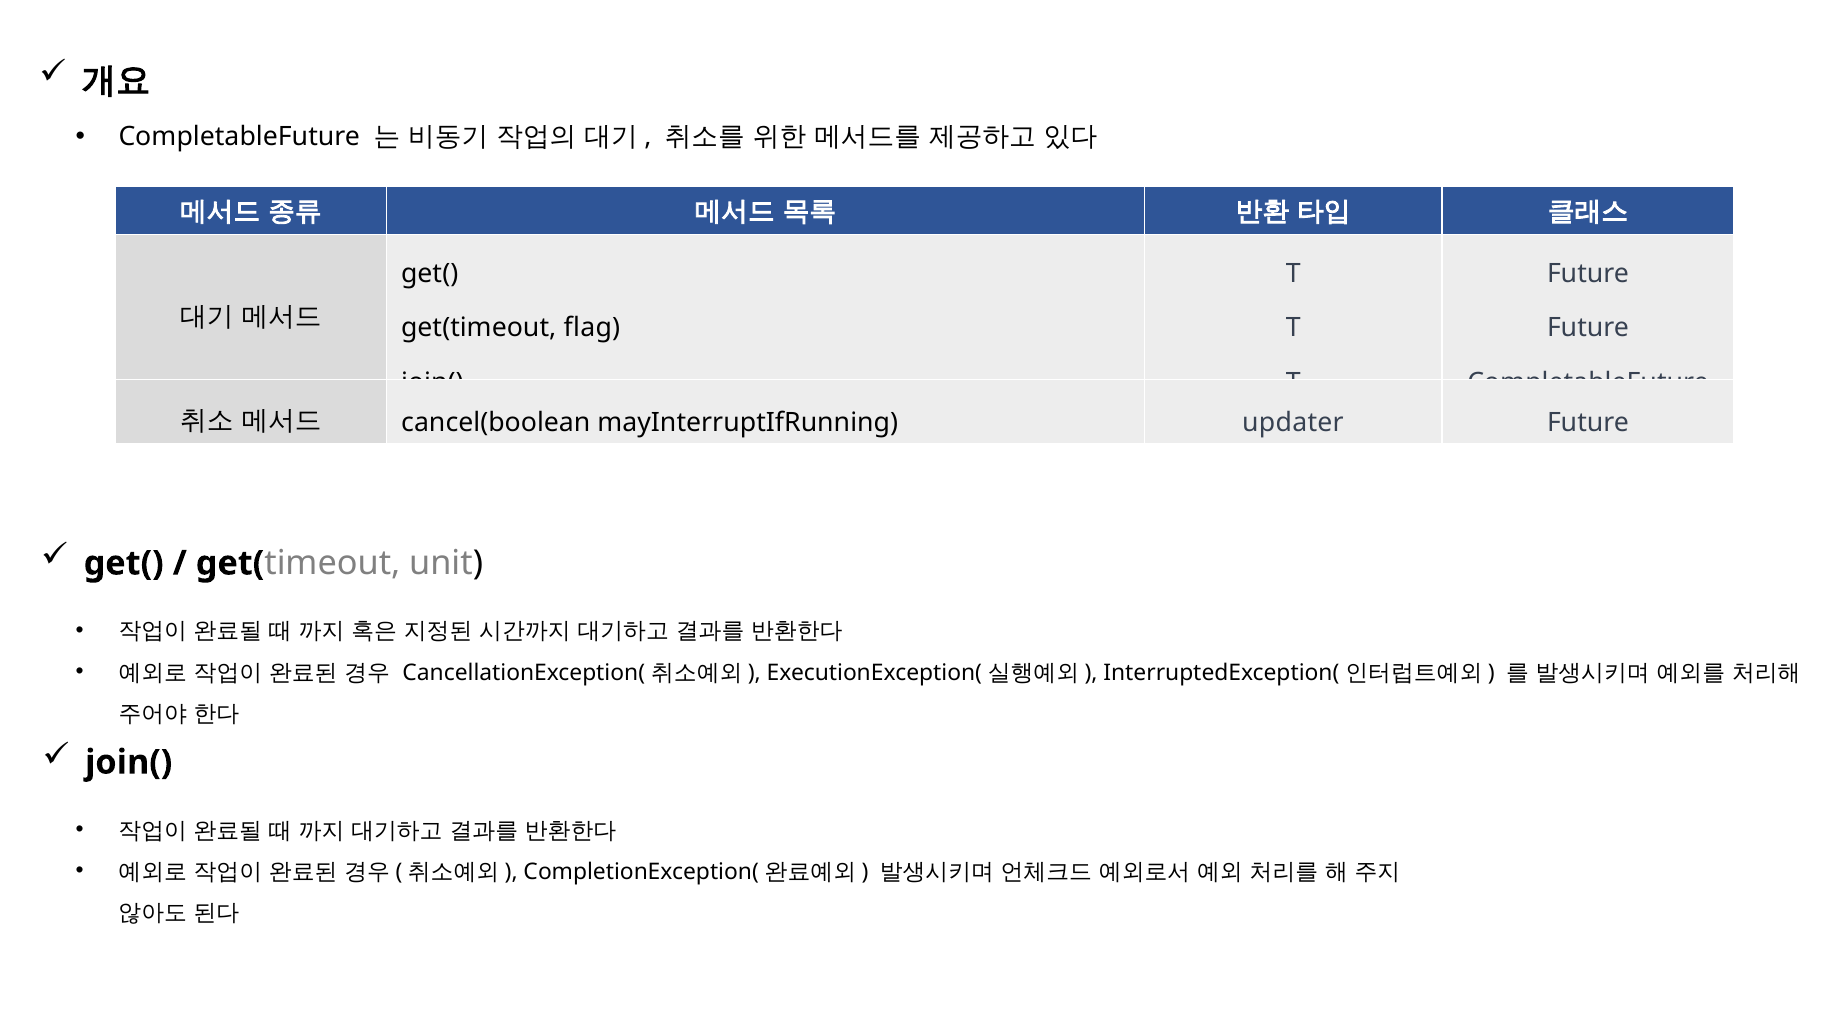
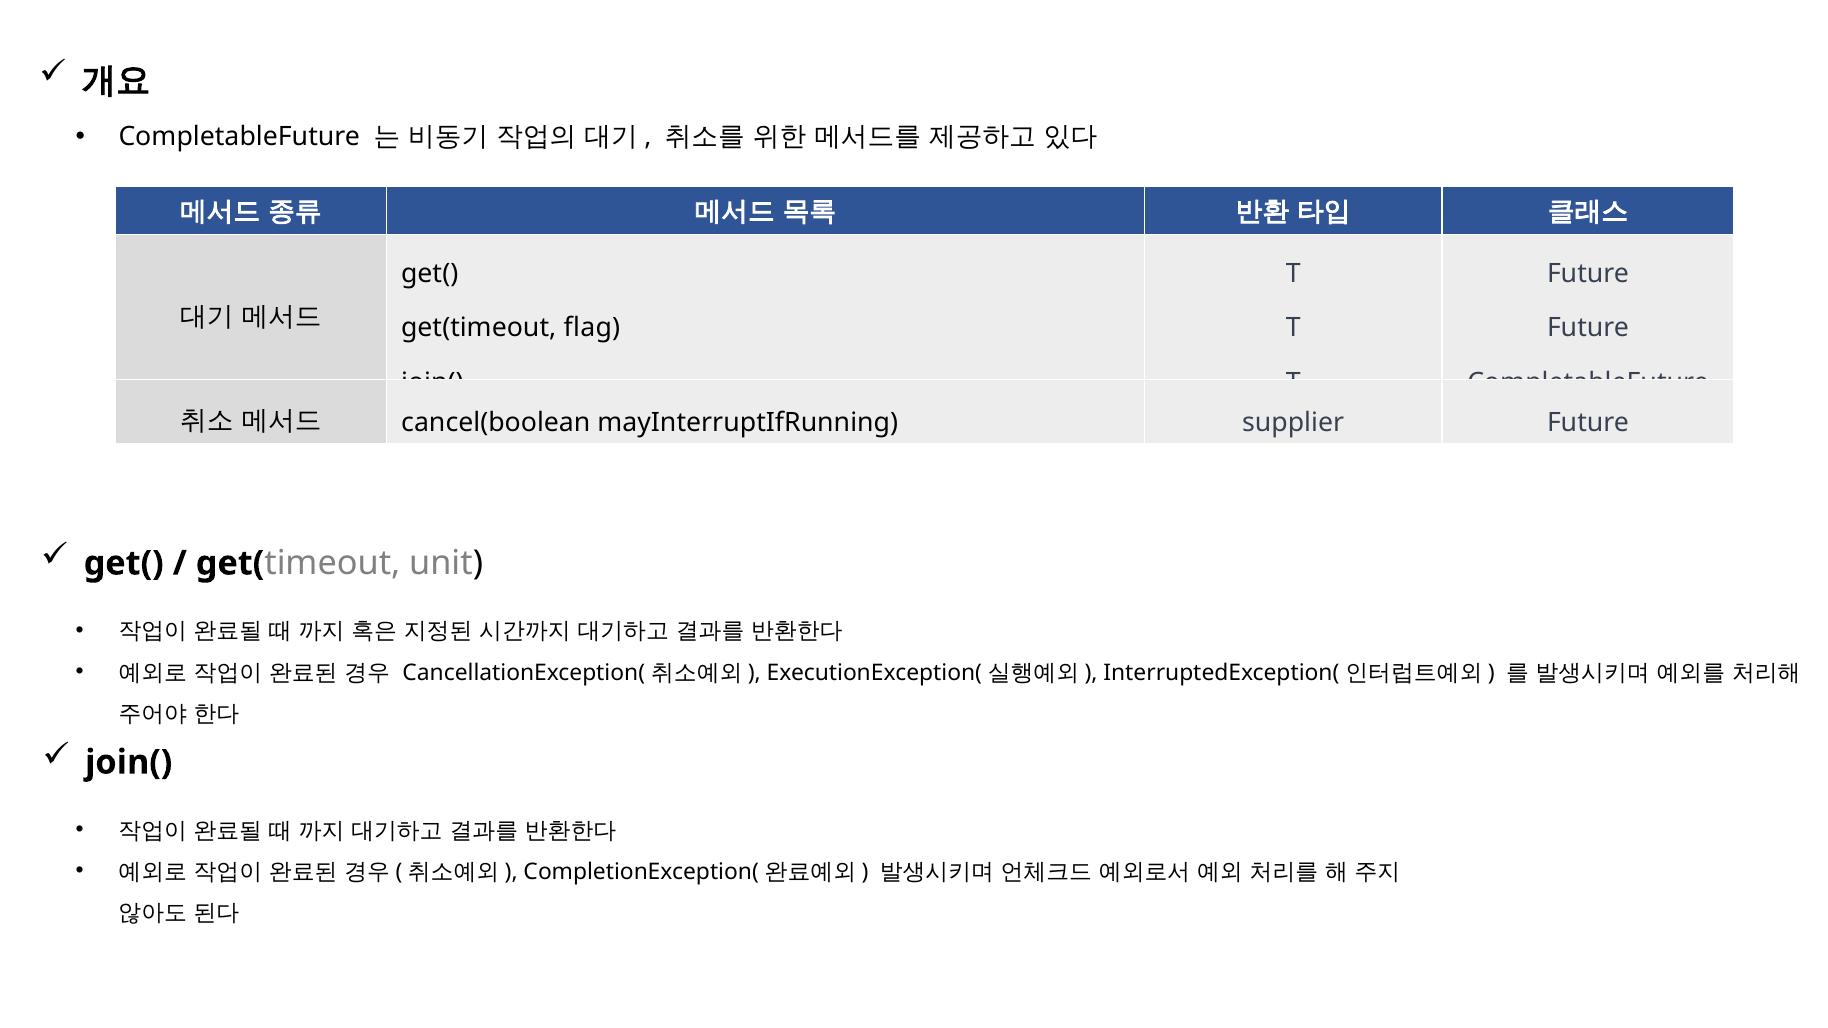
updater: updater -> supplier
